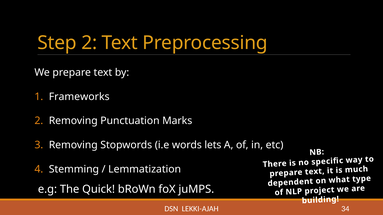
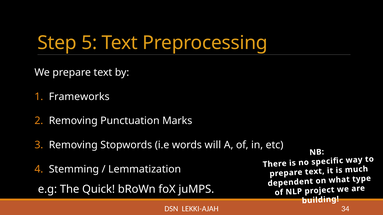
Step 2: 2 -> 5
lets: lets -> will
